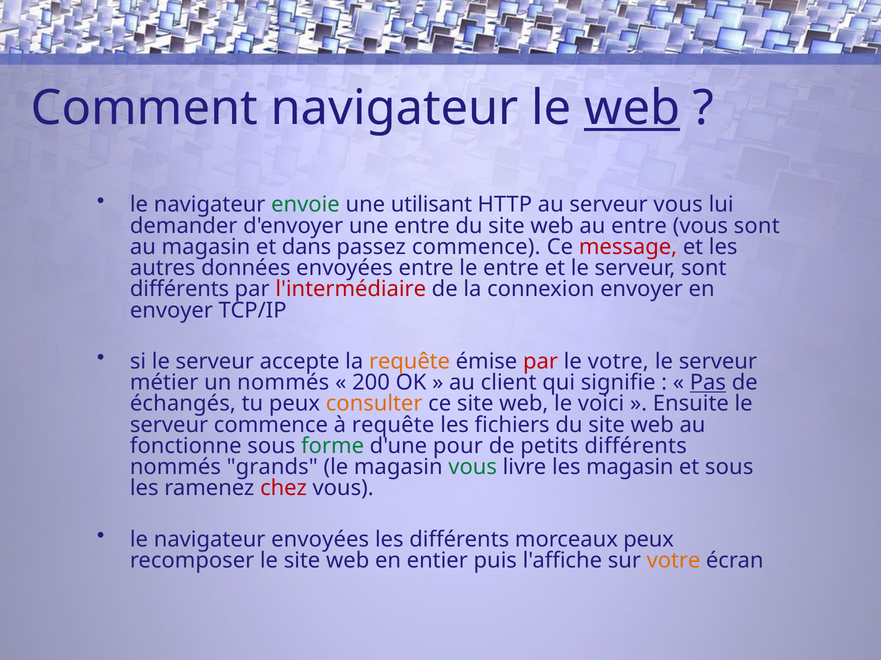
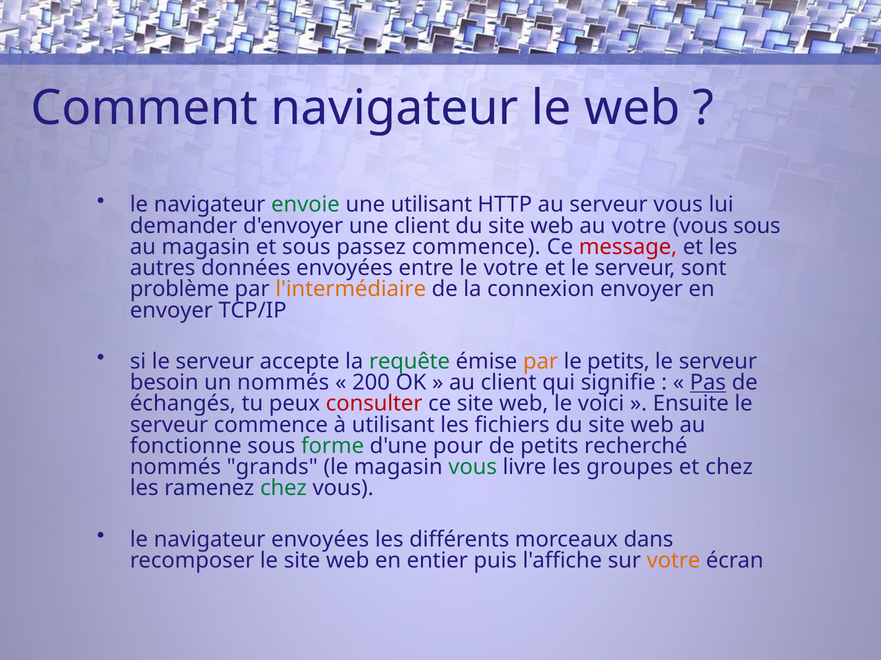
web at (632, 108) underline: present -> none
une entre: entre -> client
au entre: entre -> votre
vous sont: sont -> sous
et dans: dans -> sous
le entre: entre -> votre
différents at (180, 290): différents -> problème
l'intermédiaire colour: red -> orange
requête at (410, 362) colour: orange -> green
par at (541, 362) colour: red -> orange
le votre: votre -> petits
métier: métier -> besoin
consulter colour: orange -> red
à requête: requête -> utilisant
petits différents: différents -> recherché
les magasin: magasin -> groupes
et sous: sous -> chez
chez at (284, 489) colour: red -> green
morceaux peux: peux -> dans
